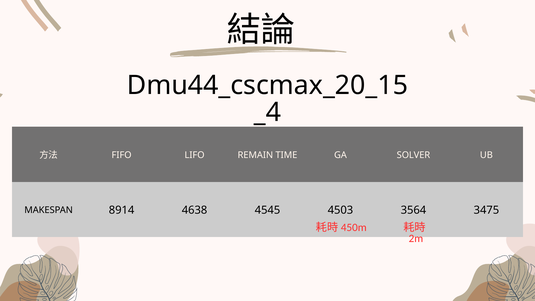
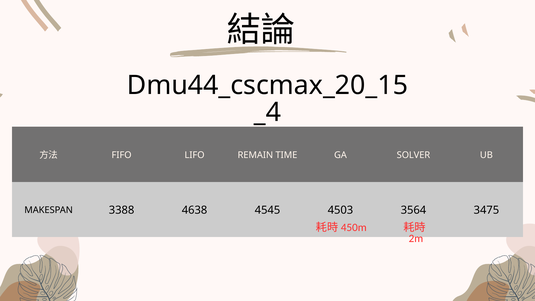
8914: 8914 -> 3388
